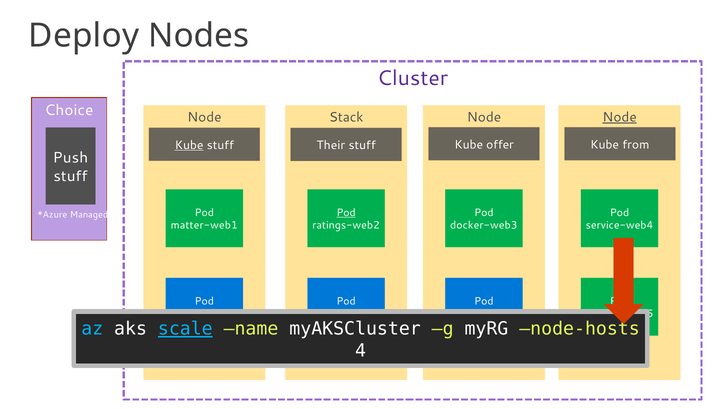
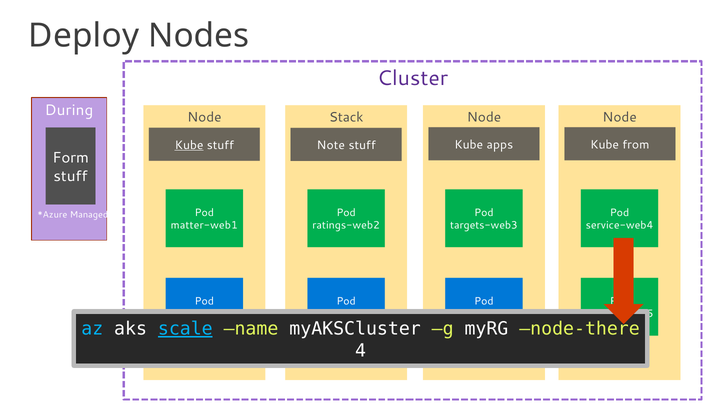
Choice: Choice -> During
Node at (620, 117) underline: present -> none
offer: offer -> apps
Their: Their -> Note
Push: Push -> Form
Pod at (346, 213) underline: present -> none
docker-web3: docker-web3 -> targets-web3
node-hosts: node-hosts -> node-there
